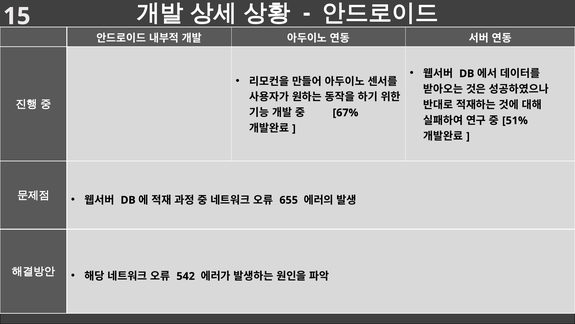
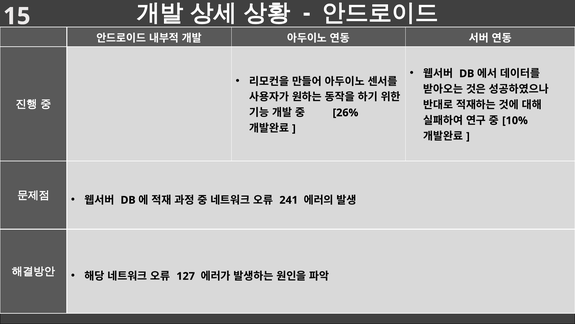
67%: 67% -> 26%
51%: 51% -> 10%
655: 655 -> 241
542: 542 -> 127
